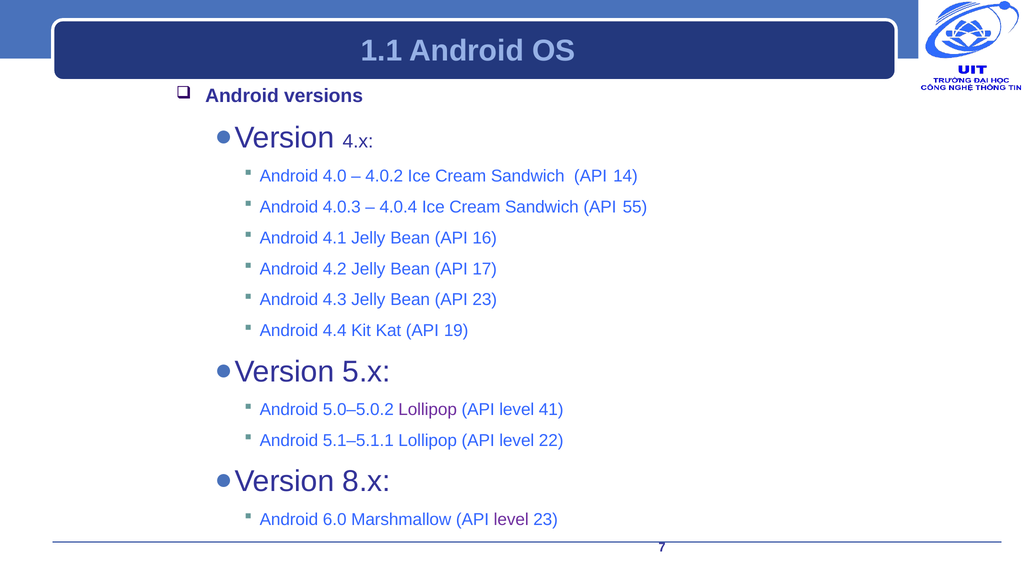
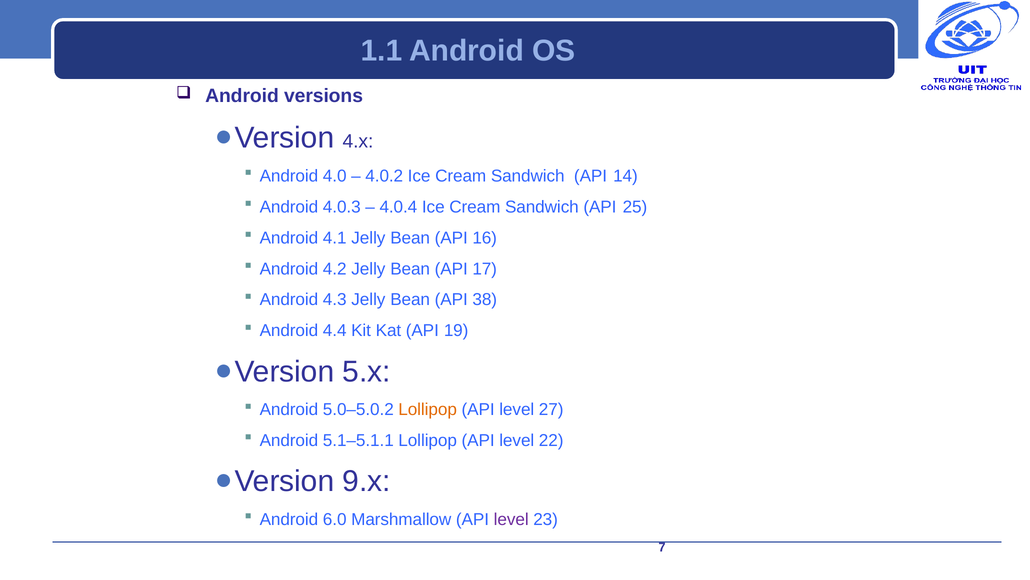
55: 55 -> 25
API 23: 23 -> 38
Lollipop at (428, 409) colour: purple -> orange
41: 41 -> 27
8.x: 8.x -> 9.x
